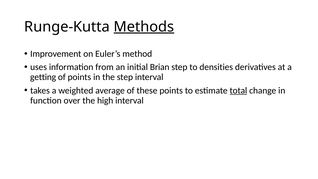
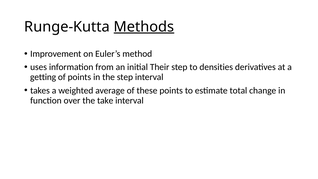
Brian: Brian -> Their
total underline: present -> none
high: high -> take
